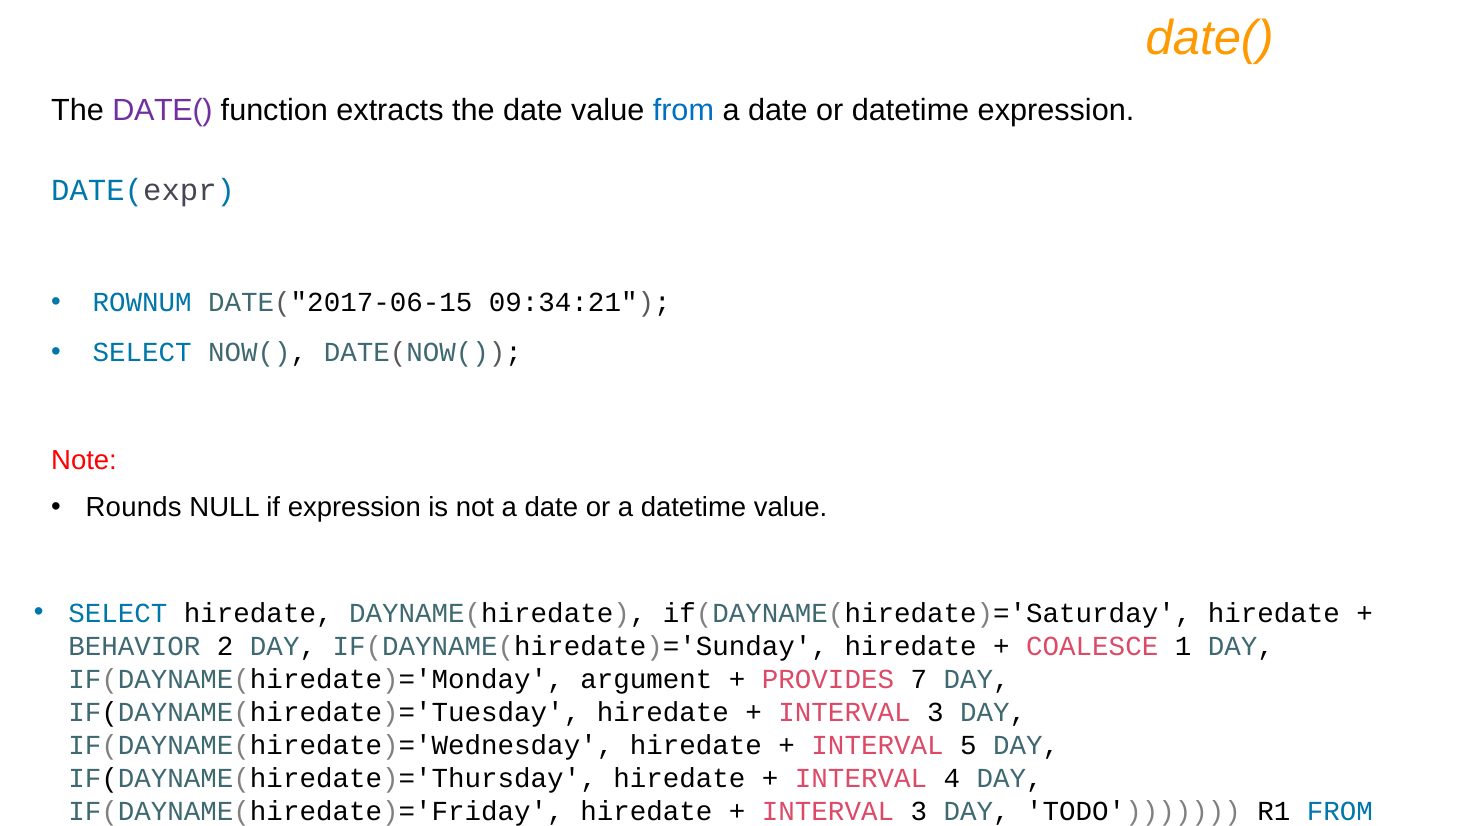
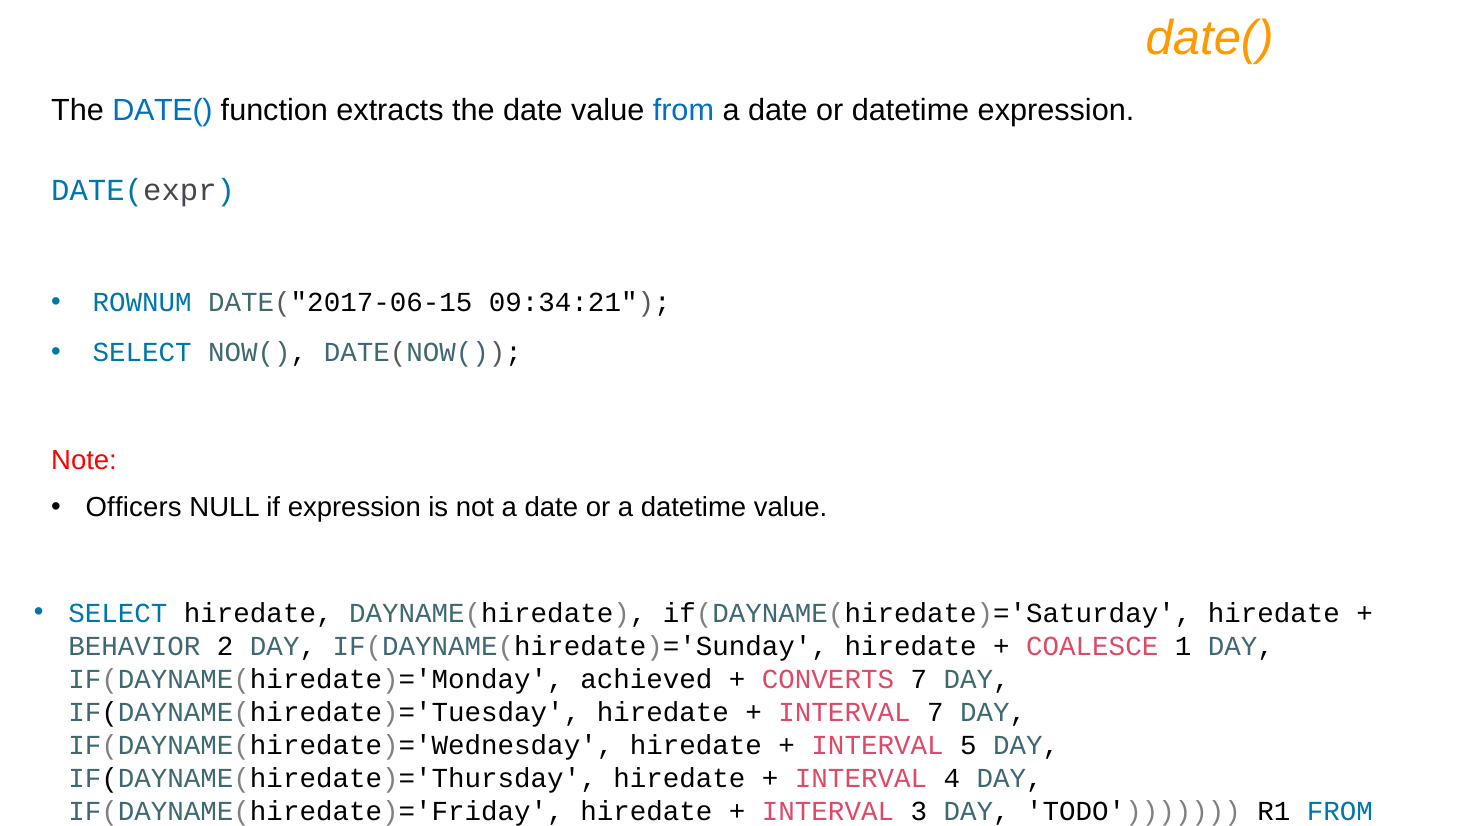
DATE( at (162, 111) colour: purple -> blue
Rounds: Rounds -> Officers
argument: argument -> achieved
PROVIDES: PROVIDES -> CONVERTS
3 at (935, 712): 3 -> 7
